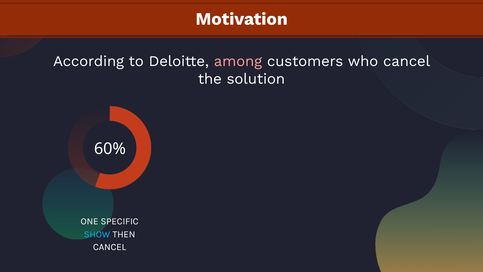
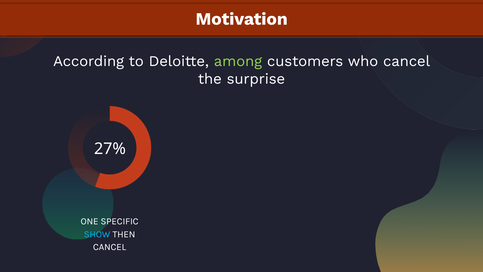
among colour: pink -> light green
solution: solution -> surprise
60%: 60% -> 27%
